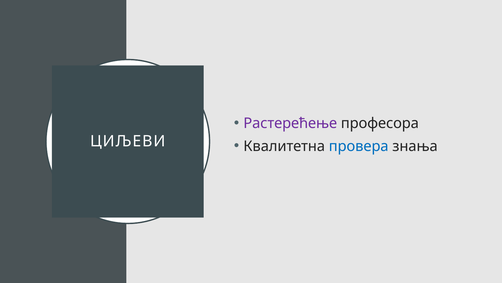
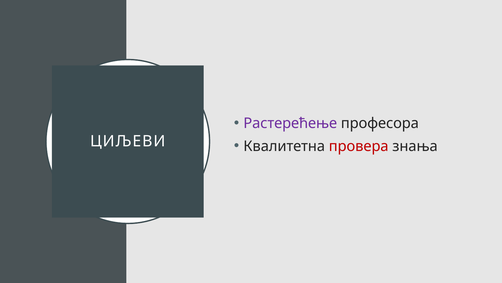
провера colour: blue -> red
